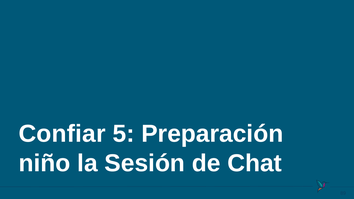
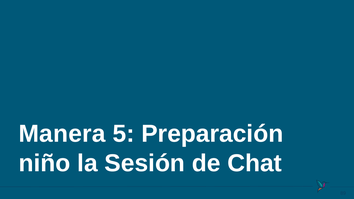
Confiar: Confiar -> Manera
